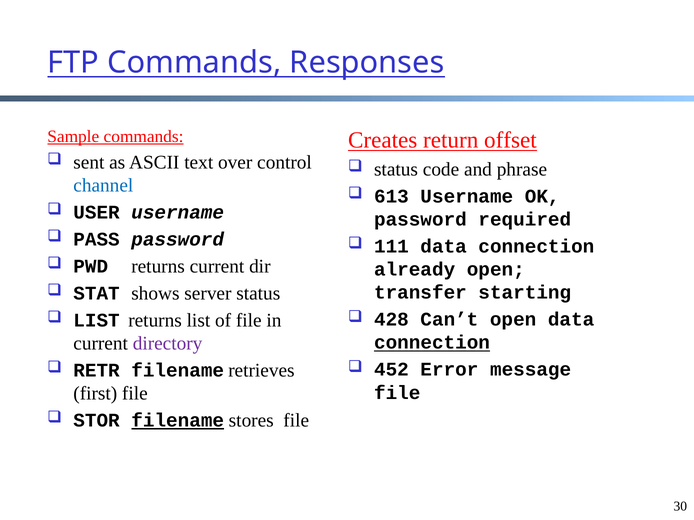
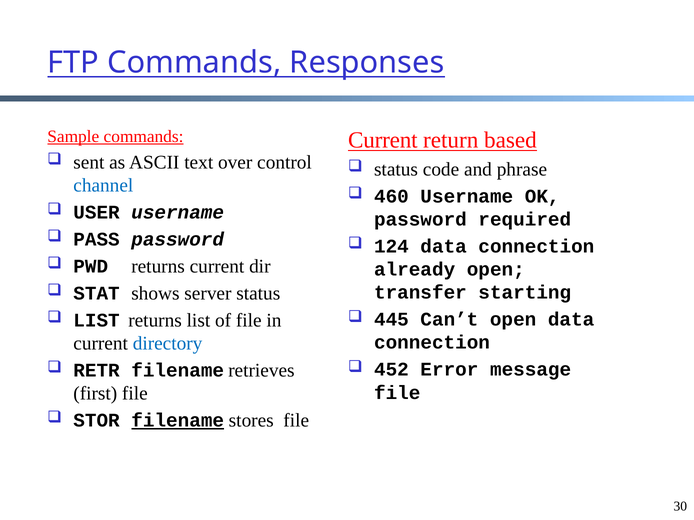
Creates at (383, 140): Creates -> Current
offset: offset -> based
613: 613 -> 460
111: 111 -> 124
428: 428 -> 445
directory colour: purple -> blue
connection at (432, 343) underline: present -> none
